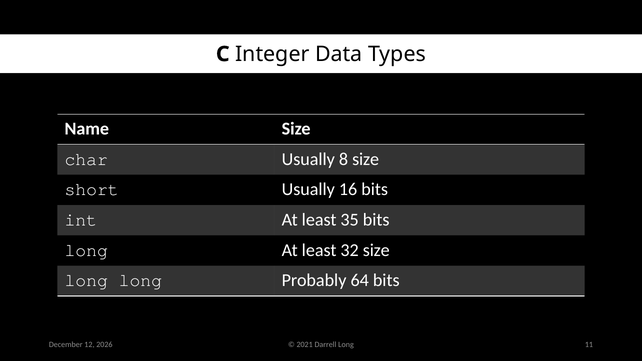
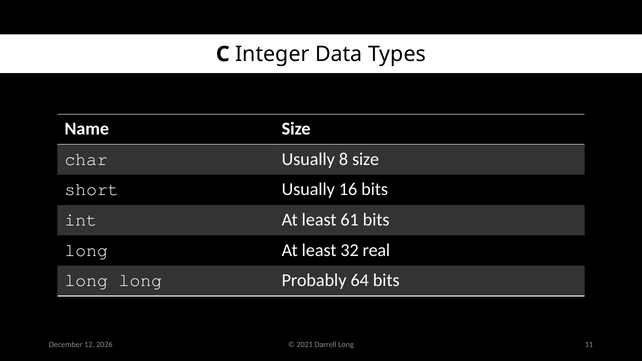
35: 35 -> 61
32 size: size -> real
